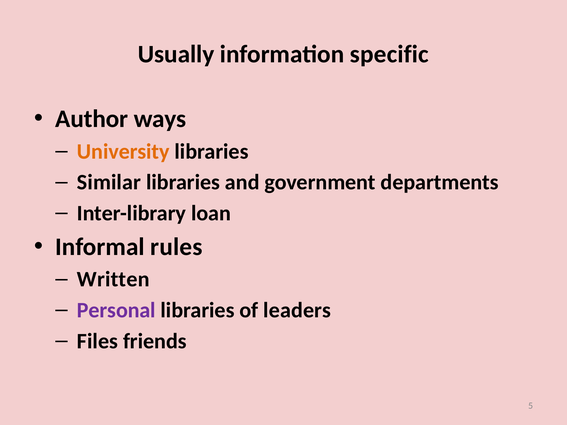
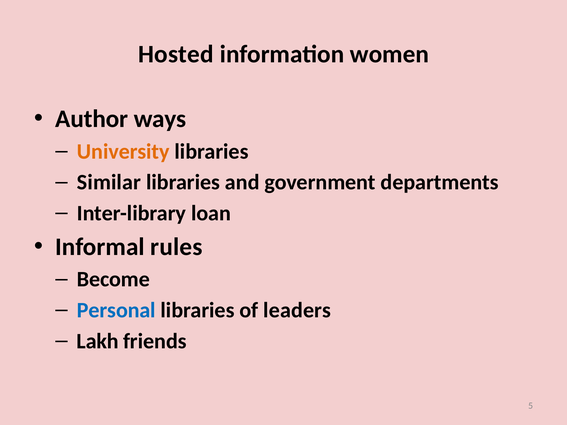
Usually: Usually -> Hosted
specific: specific -> women
Written: Written -> Become
Personal colour: purple -> blue
Files: Files -> Lakh
